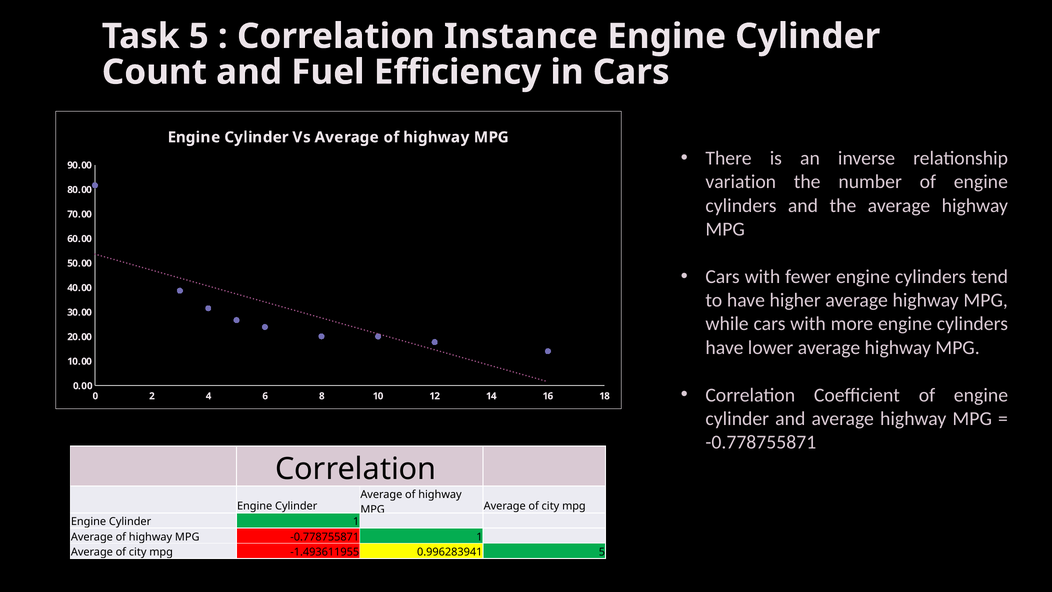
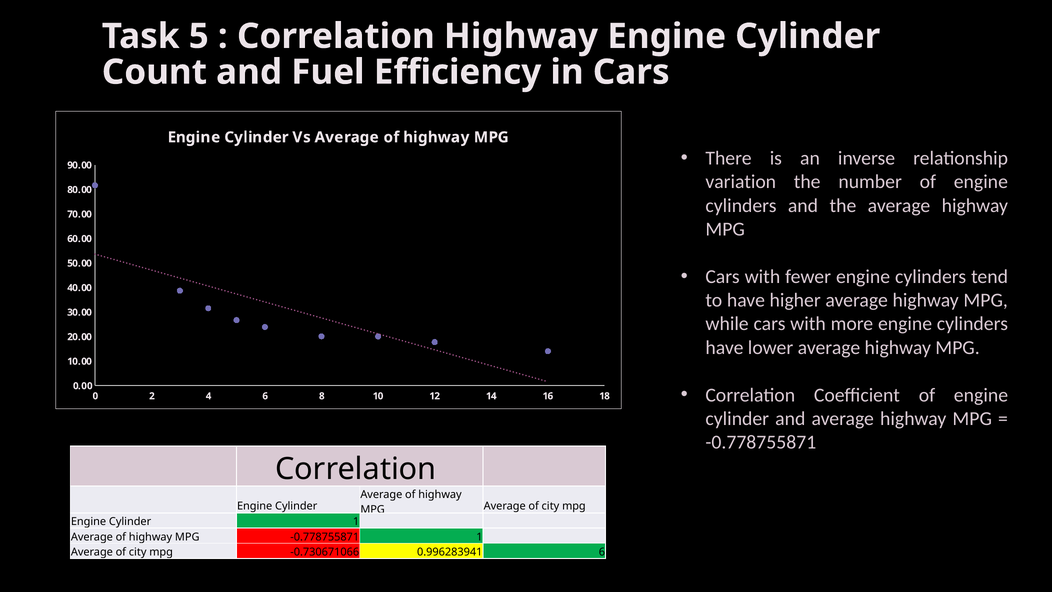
Correlation Instance: Instance -> Highway
-1.493611955: -1.493611955 -> -0.730671066
0.996283941 5: 5 -> 6
